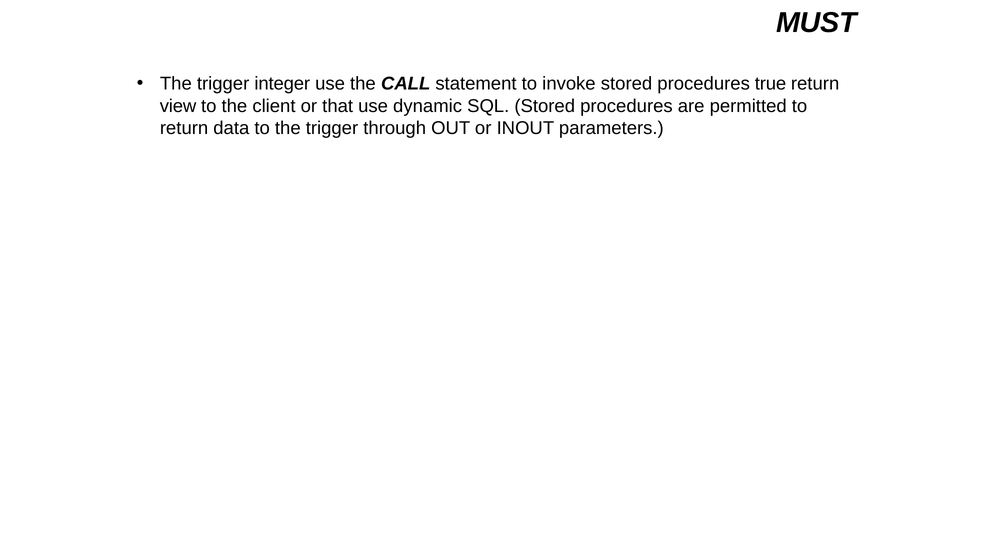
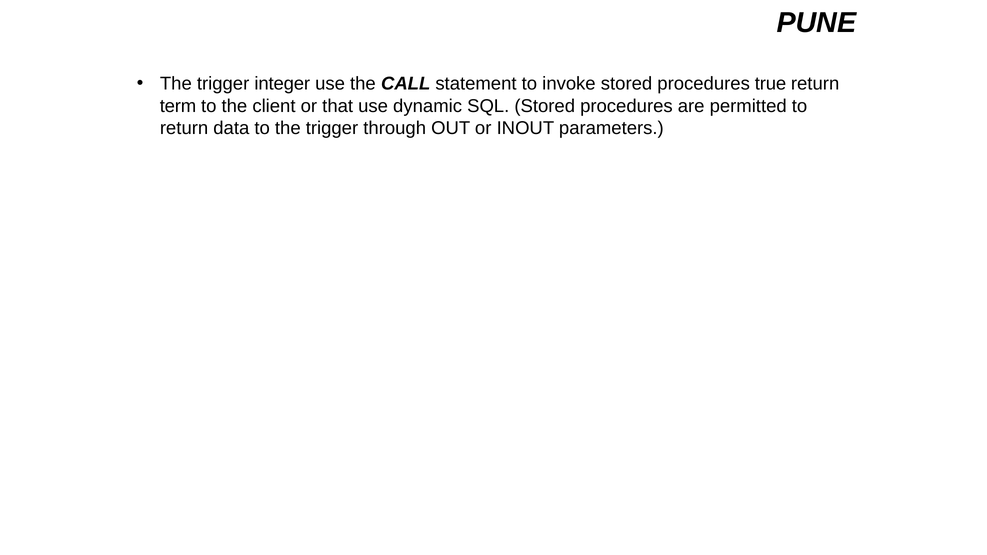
MUST: MUST -> PUNE
view: view -> term
